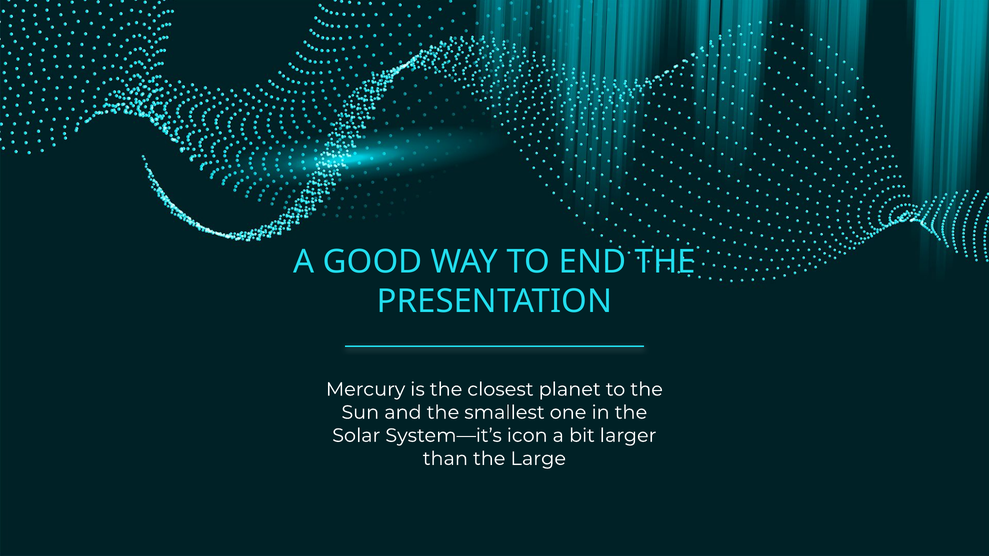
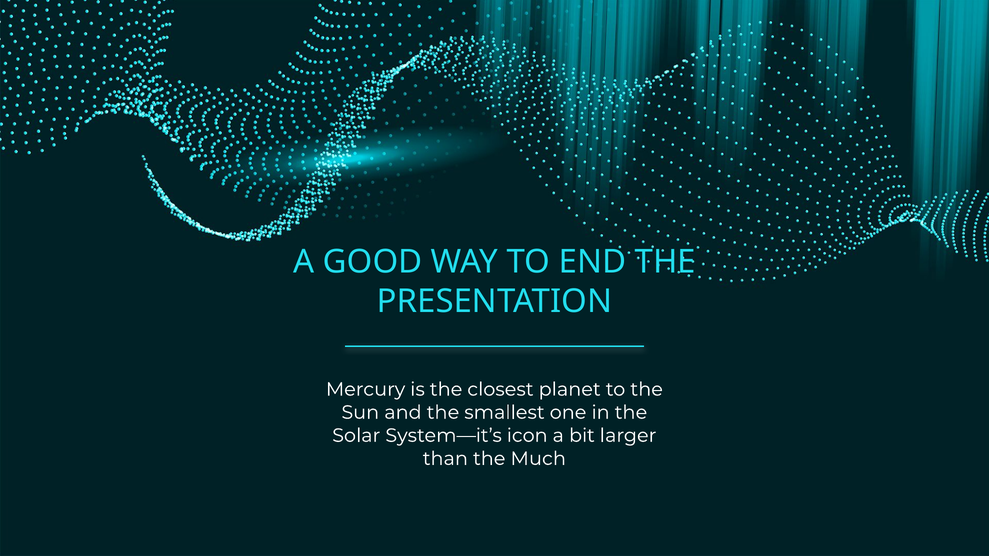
Large: Large -> Much
